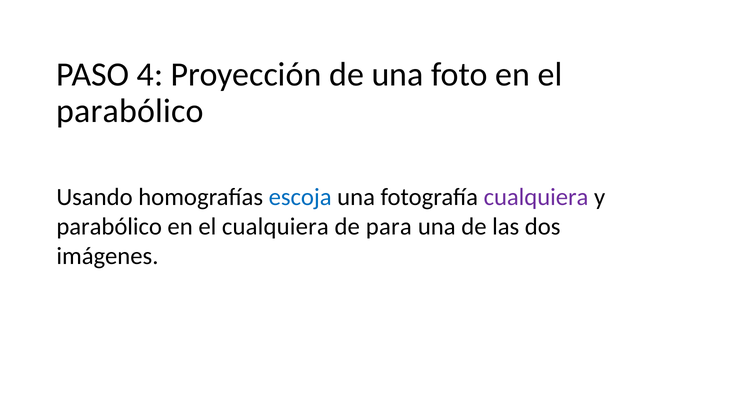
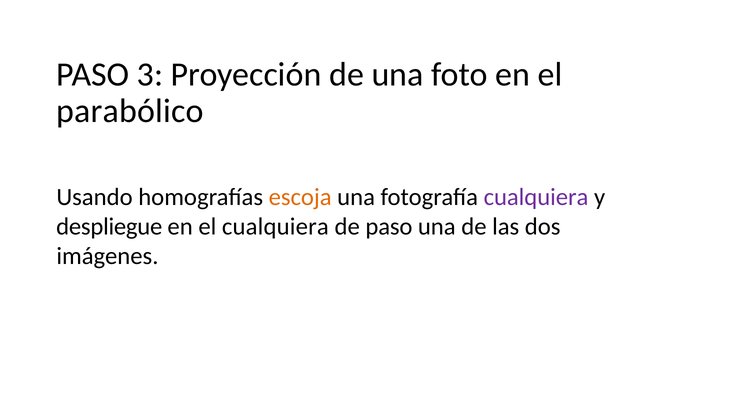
4: 4 -> 3
escoja colour: blue -> orange
parabólico at (109, 227): parabólico -> despliegue
de para: para -> paso
